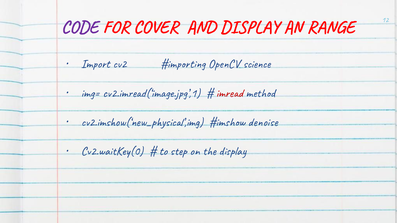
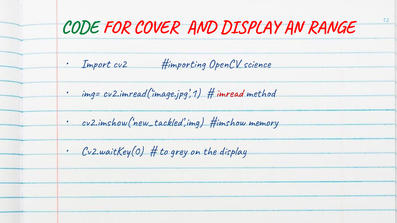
CODE colour: purple -> green
cv2.imshow(‘new_physical’,img: cv2.imshow(‘new_physical’,img -> cv2.imshow(‘new_tackled’,img
denoise: denoise -> memory
step: step -> grey
